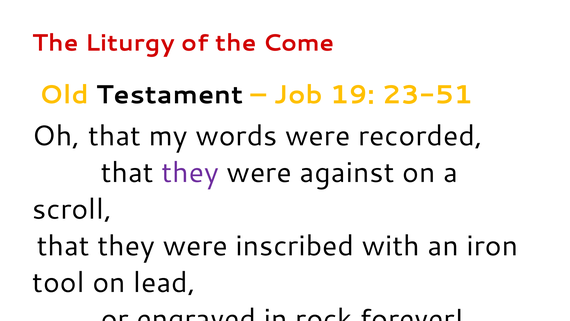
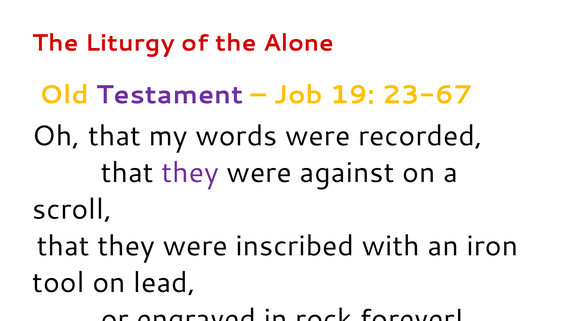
Come: Come -> Alone
Testament colour: black -> purple
23-51: 23-51 -> 23-67
